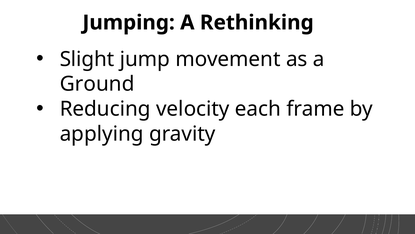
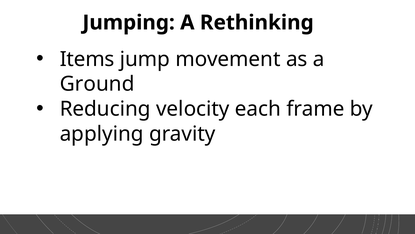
Slight: Slight -> Items
